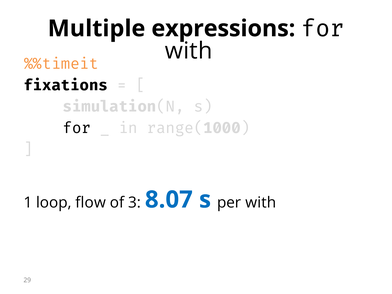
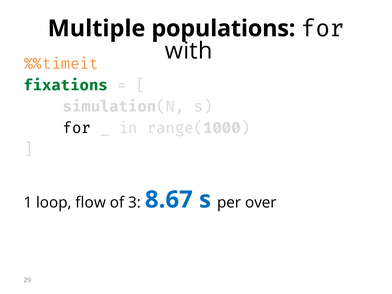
expressions: expressions -> populations
fixations colour: black -> green
8.07: 8.07 -> 8.67
per with: with -> over
